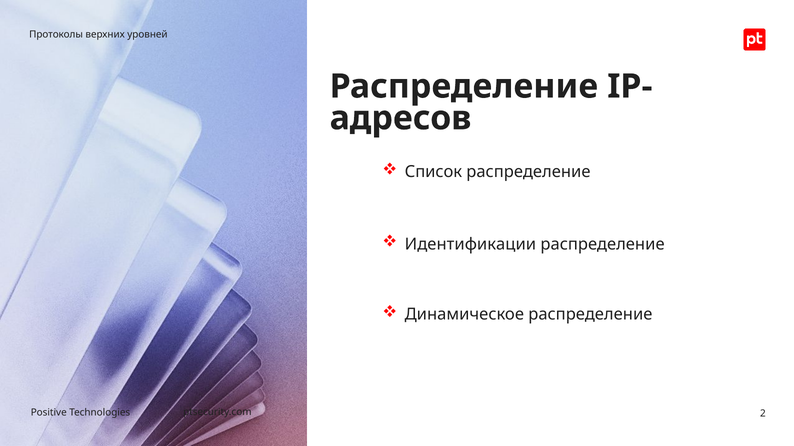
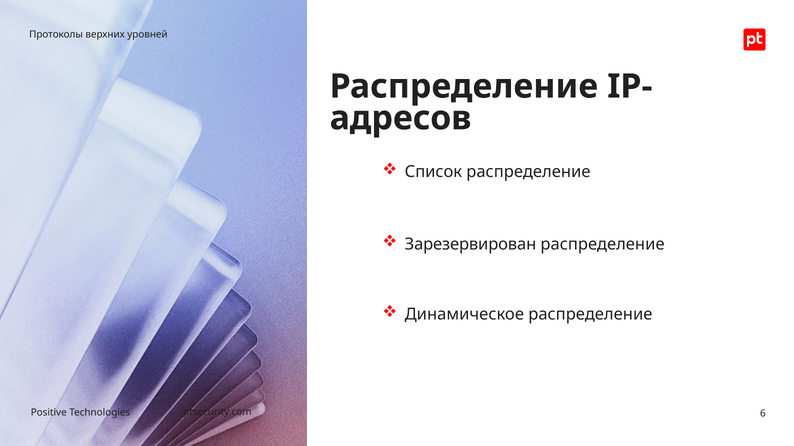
Идентификации: Идентификации -> Зарезервирован
2: 2 -> 6
